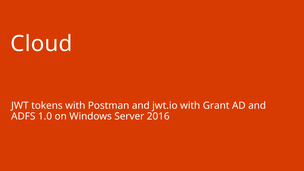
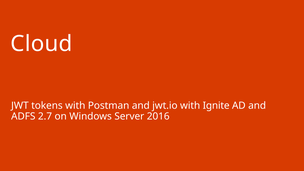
Grant: Grant -> Ignite
1.0: 1.0 -> 2.7
